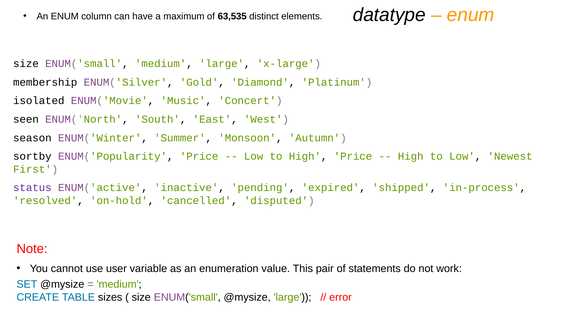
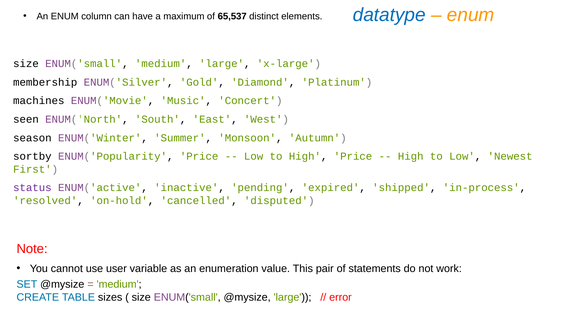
datatype colour: black -> blue
63,535: 63,535 -> 65,537
isolated: isolated -> machines
